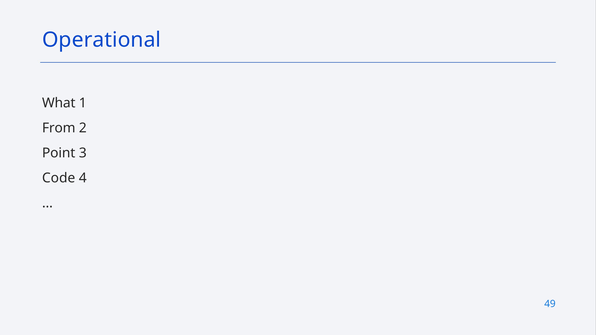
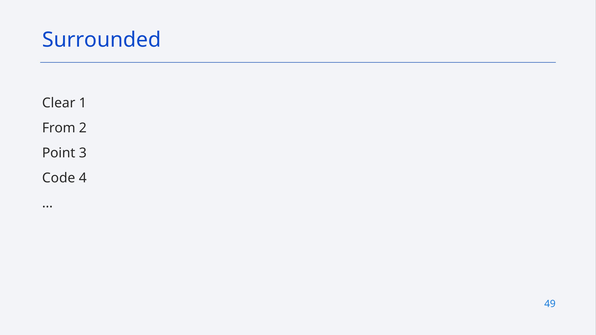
Operational: Operational -> Surrounded
What: What -> Clear
